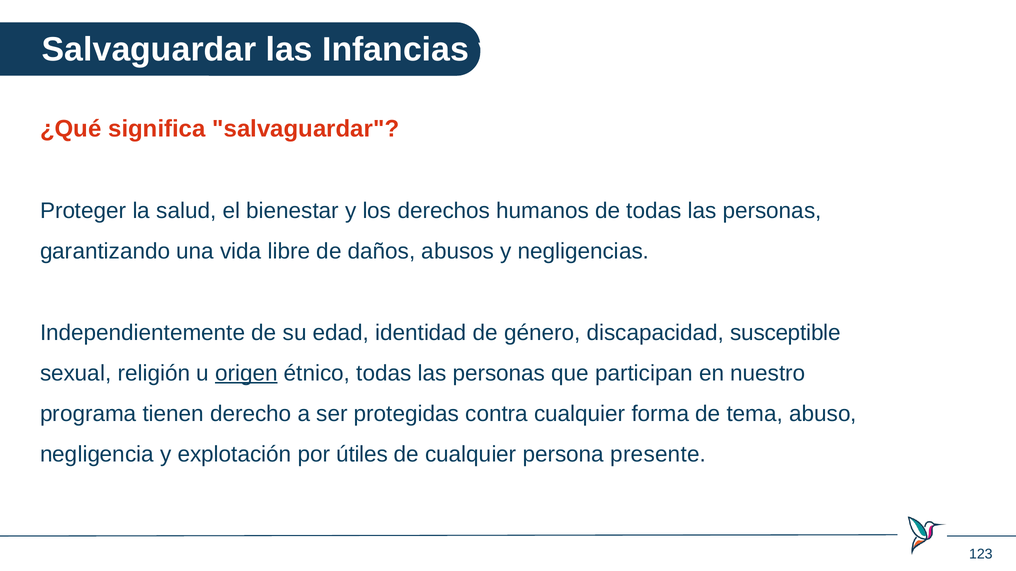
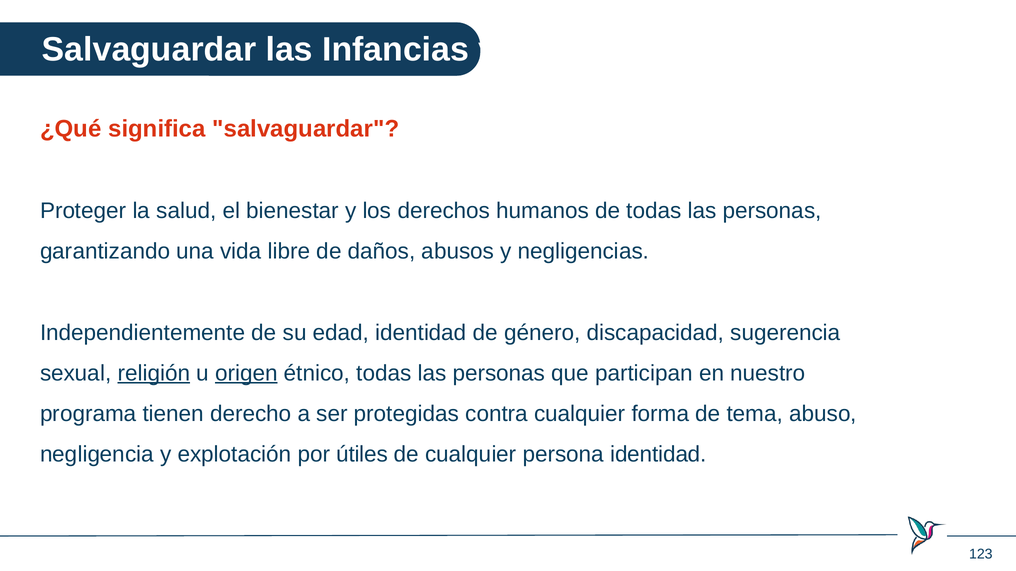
susceptible: susceptible -> sugerencia
religión underline: none -> present
persona presente: presente -> identidad
